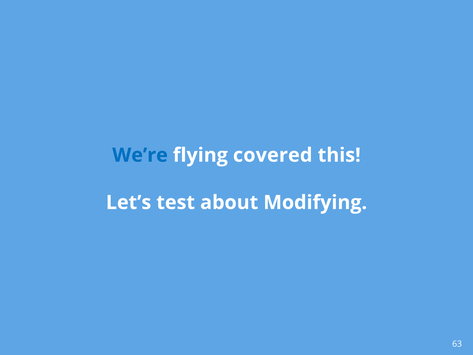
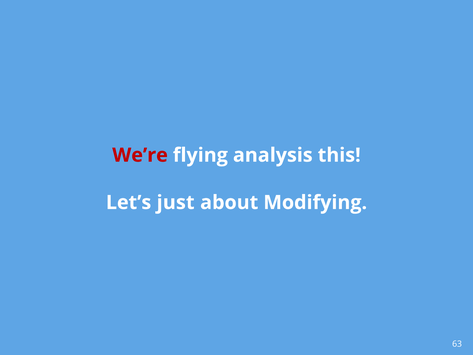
We’re colour: blue -> red
covered: covered -> analysis
test: test -> just
